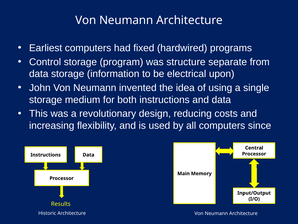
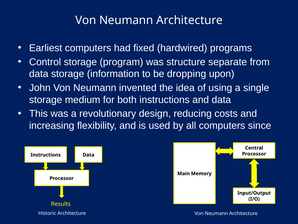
electrical: electrical -> dropping
